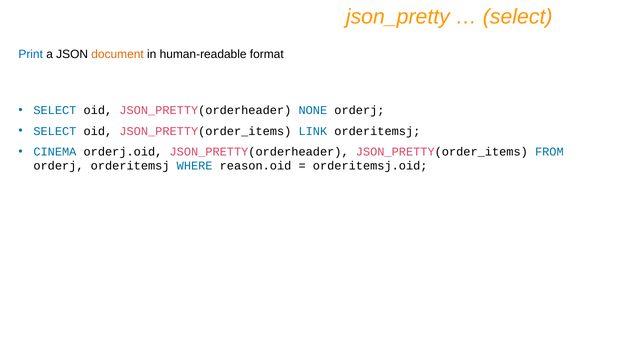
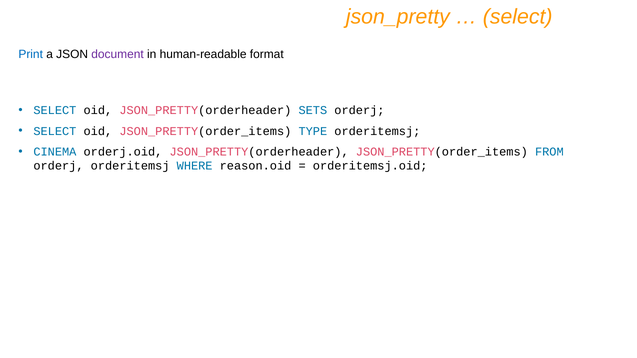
document colour: orange -> purple
NONE: NONE -> SETS
LINK: LINK -> TYPE
